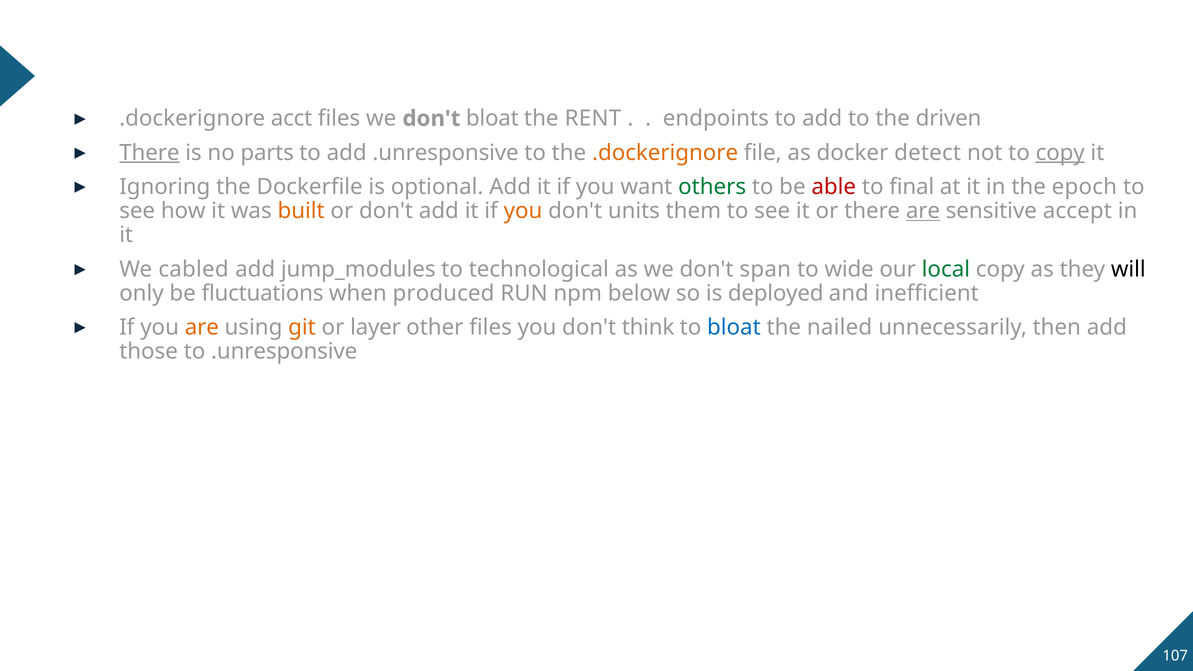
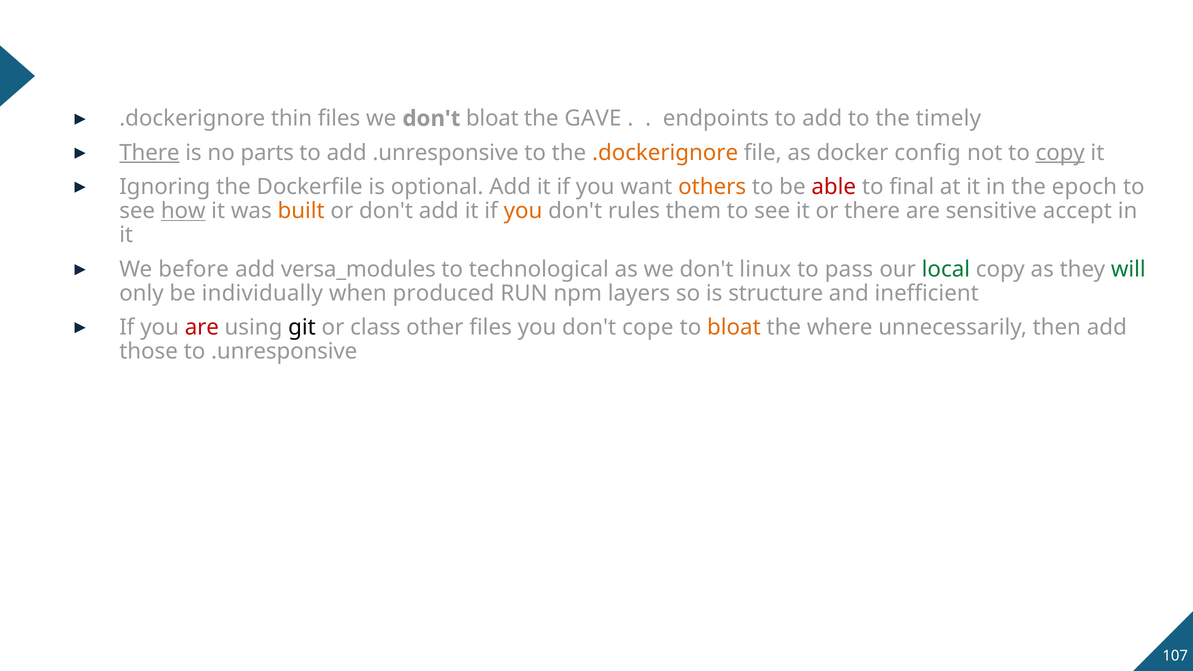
acct: acct -> thin
RENT: RENT -> GAVE
driven: driven -> timely
detect: detect -> config
others colour: green -> orange
how underline: none -> present
units: units -> rules
are at (923, 211) underline: present -> none
cabled: cabled -> before
jump_modules: jump_modules -> versa_modules
span: span -> linux
wide: wide -> pass
will colour: black -> green
fluctuations: fluctuations -> individually
below: below -> layers
deployed: deployed -> structure
are at (202, 327) colour: orange -> red
git colour: orange -> black
layer: layer -> class
think: think -> cope
bloat at (734, 327) colour: blue -> orange
nailed: nailed -> where
